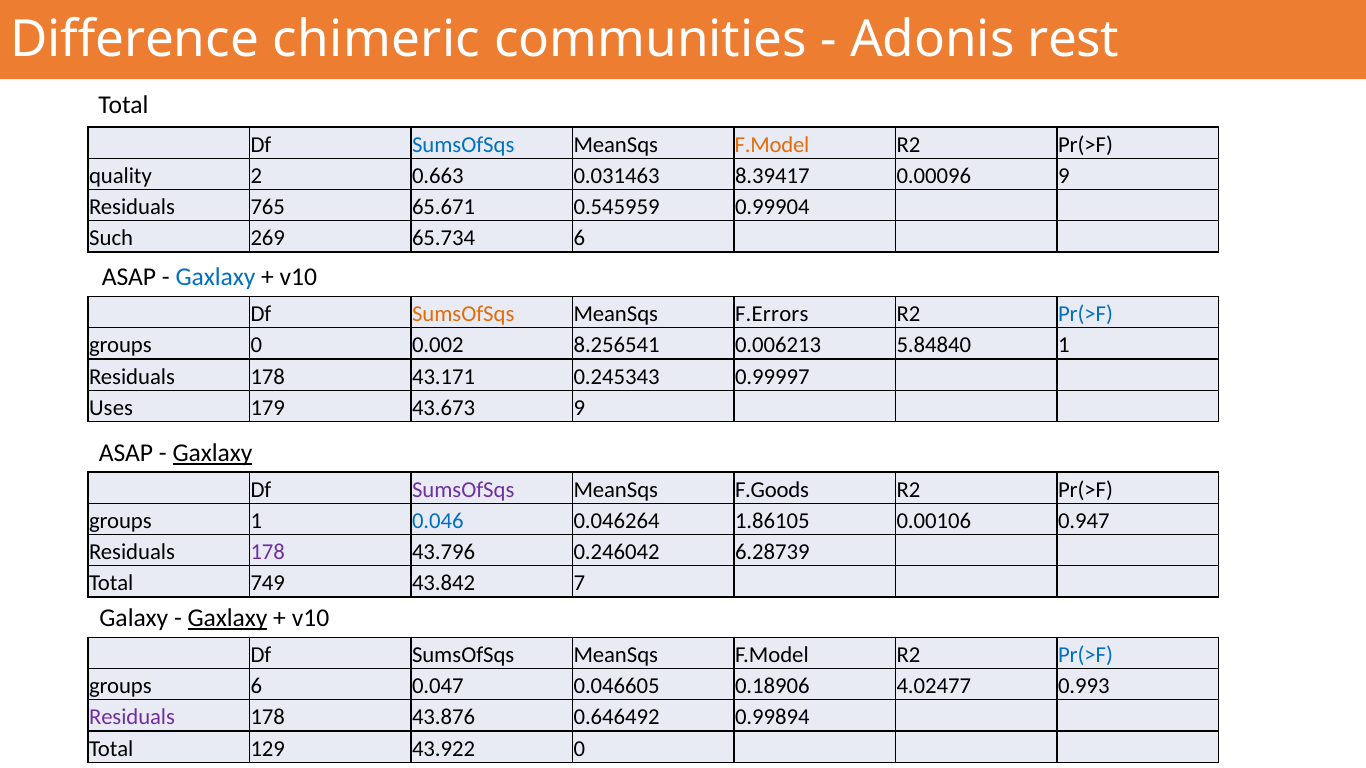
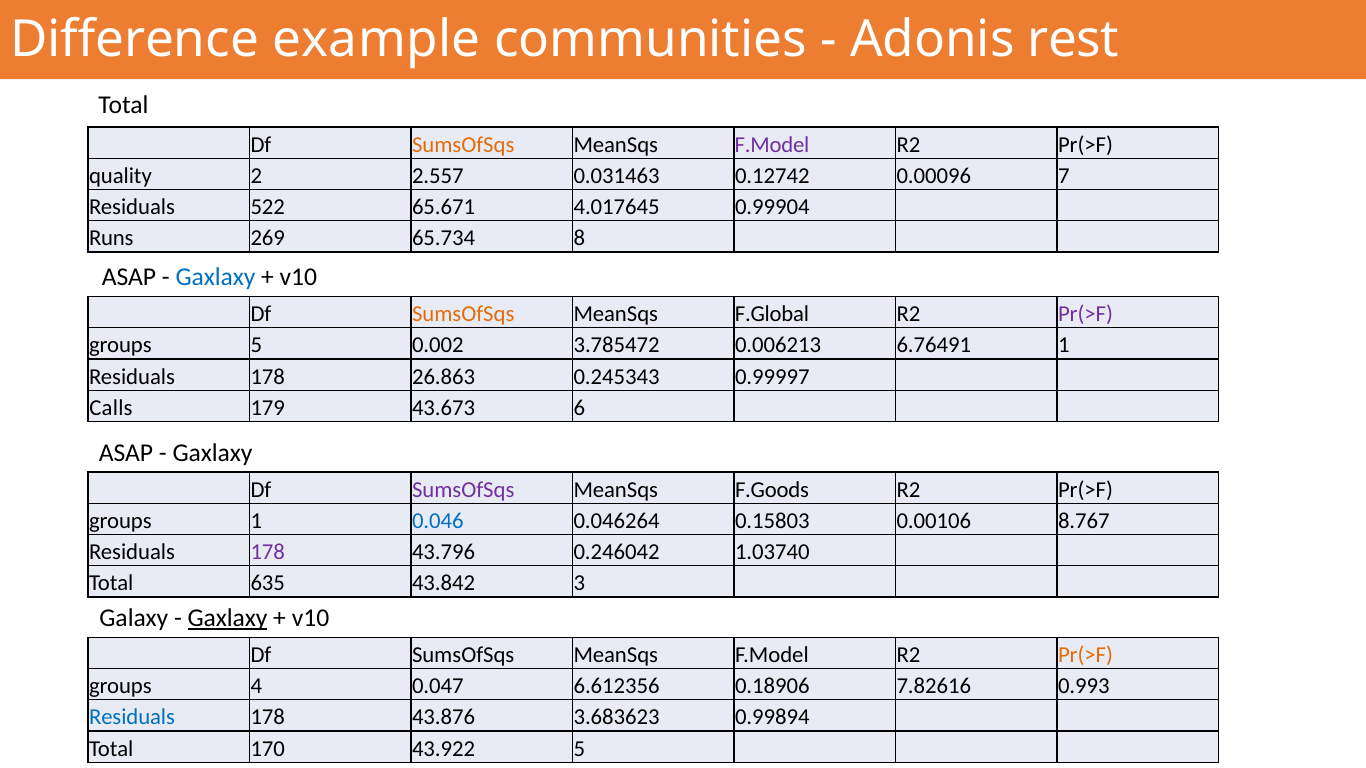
chimeric: chimeric -> example
SumsOfSqs at (463, 145) colour: blue -> orange
F.Model at (772, 145) colour: orange -> purple
0.663: 0.663 -> 2.557
8.39417: 8.39417 -> 0.12742
0.00096 9: 9 -> 7
765: 765 -> 522
0.545959: 0.545959 -> 4.017645
Such: Such -> Runs
65.734 6: 6 -> 8
F.Errors: F.Errors -> F.Global
Pr(>F at (1086, 314) colour: blue -> purple
groups 0: 0 -> 5
8.256541: 8.256541 -> 3.785472
5.84840: 5.84840 -> 6.76491
43.171: 43.171 -> 26.863
Uses: Uses -> Calls
43.673 9: 9 -> 6
Gaxlaxy at (212, 453) underline: present -> none
1.86105: 1.86105 -> 0.15803
0.947: 0.947 -> 8.767
6.28739: 6.28739 -> 1.03740
749: 749 -> 635
7: 7 -> 3
Pr(>F at (1086, 655) colour: blue -> orange
groups 6: 6 -> 4
0.046605: 0.046605 -> 6.612356
4.02477: 4.02477 -> 7.82616
Residuals at (132, 718) colour: purple -> blue
0.646492: 0.646492 -> 3.683623
129: 129 -> 170
43.922 0: 0 -> 5
